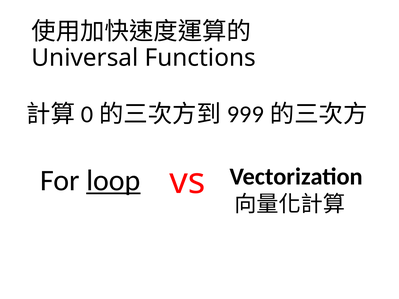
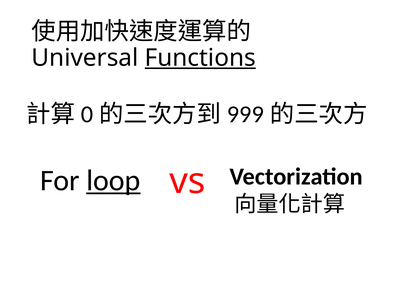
Functions underline: none -> present
